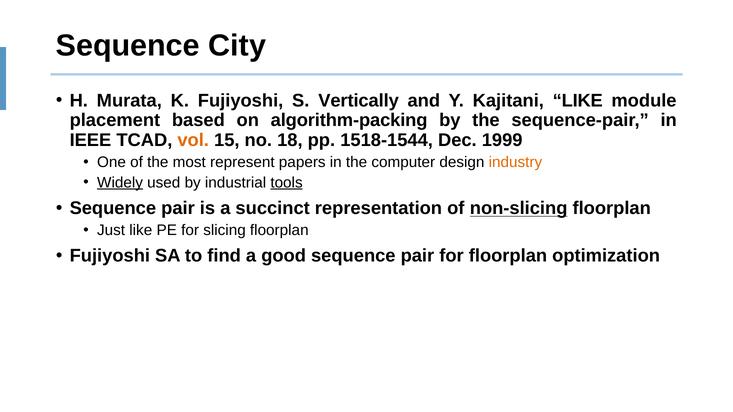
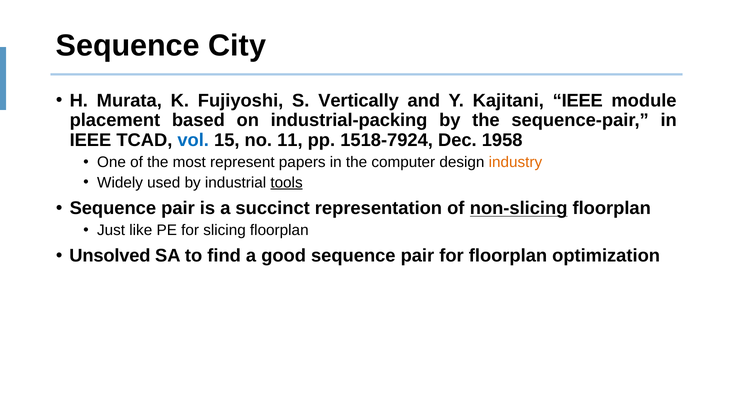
Kajitani LIKE: LIKE -> IEEE
algorithm-packing: algorithm-packing -> industrial-packing
vol colour: orange -> blue
18: 18 -> 11
1518-1544: 1518-1544 -> 1518-7924
1999: 1999 -> 1958
Widely underline: present -> none
Fujiyoshi at (110, 256): Fujiyoshi -> Unsolved
